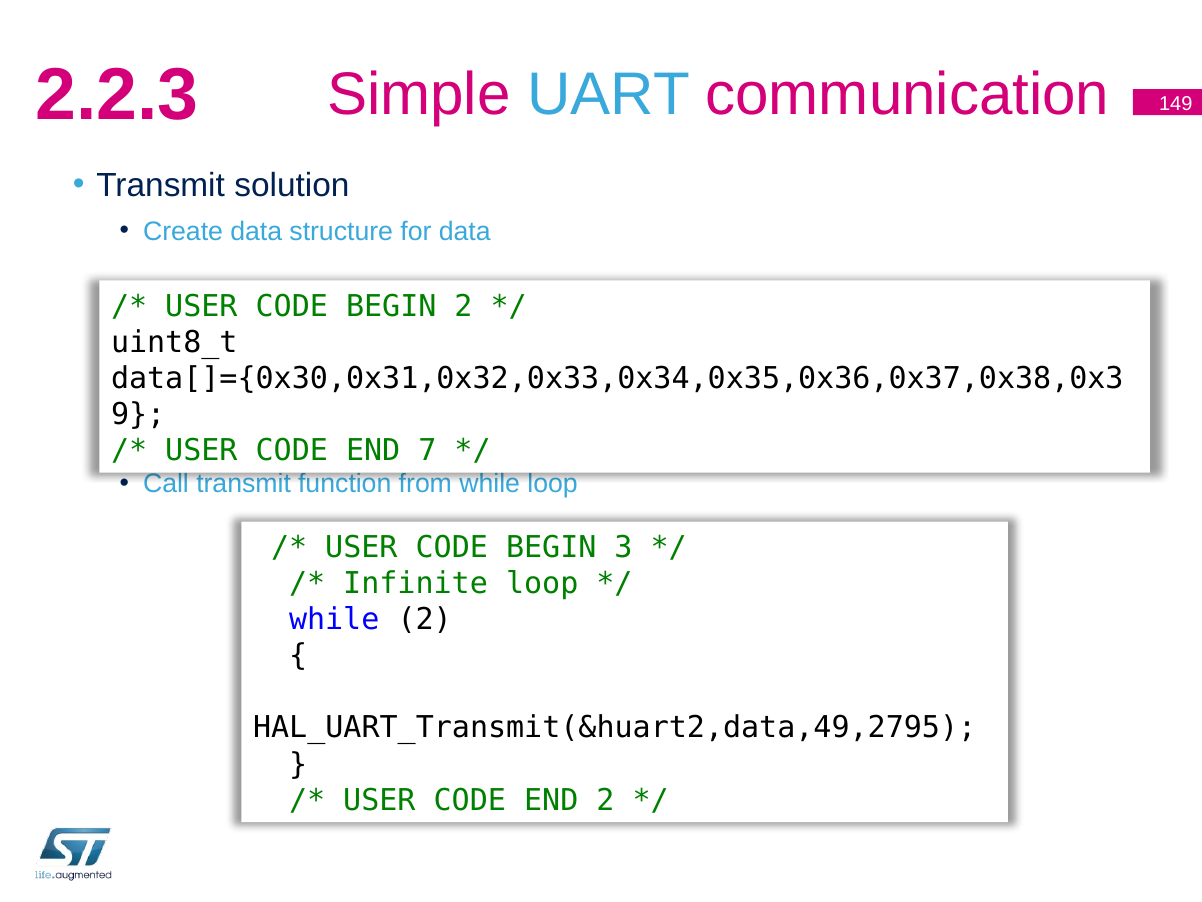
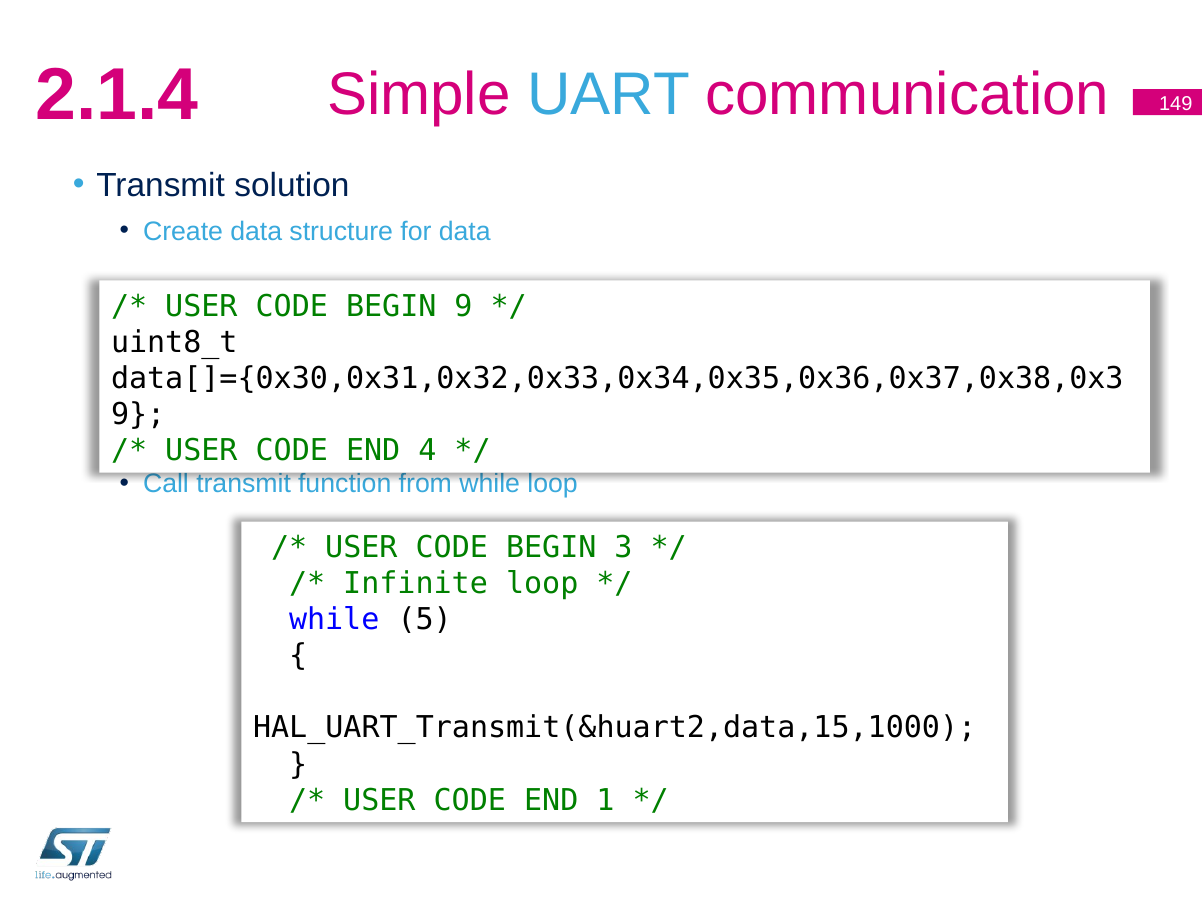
2.2.3: 2.2.3 -> 2.1.4
BEGIN 2: 2 -> 9
7: 7 -> 4
while 2: 2 -> 5
HAL_UART_Transmit(&huart2,data,49,2795: HAL_UART_Transmit(&huart2,data,49,2795 -> HAL_UART_Transmit(&huart2,data,15,1000
END 2: 2 -> 1
